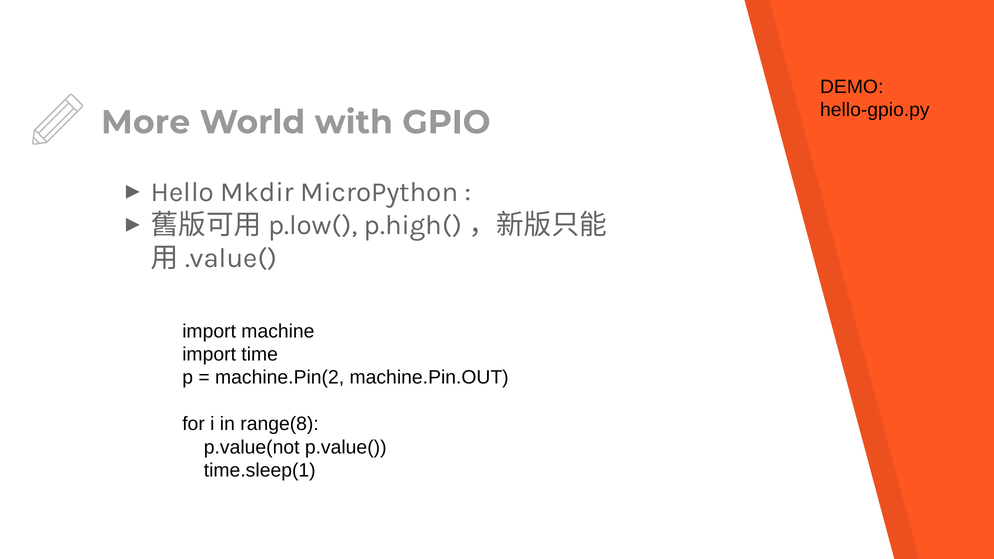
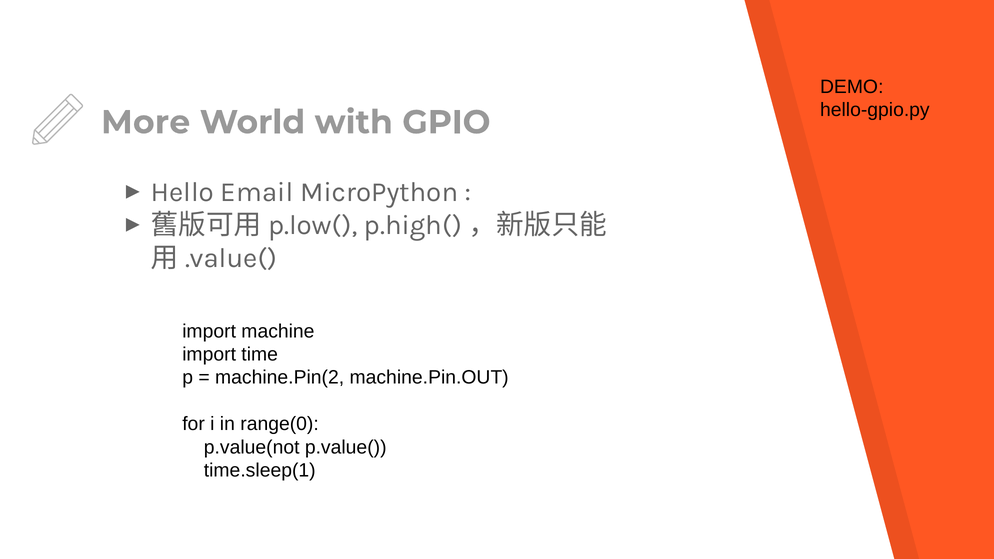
Mkdir: Mkdir -> Email
range(8: range(8 -> range(0
